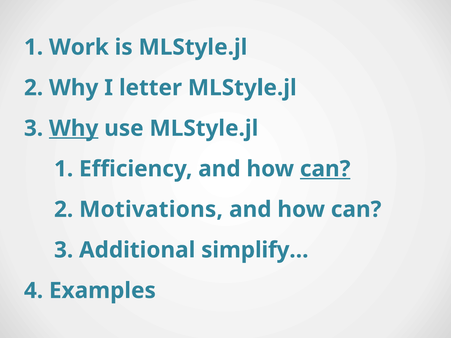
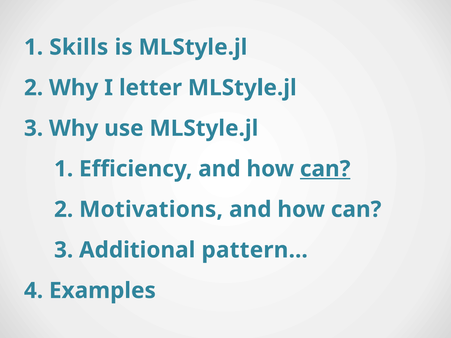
Work: Work -> Skills
Why at (74, 128) underline: present -> none
simplify…: simplify… -> pattern…
